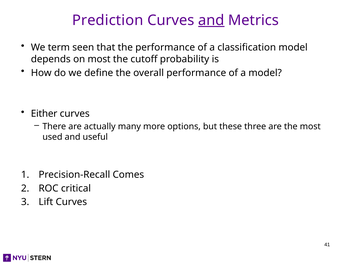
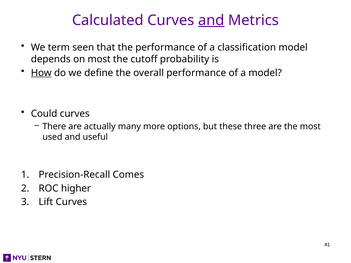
Prediction: Prediction -> Calculated
How underline: none -> present
Either: Either -> Could
critical: critical -> higher
